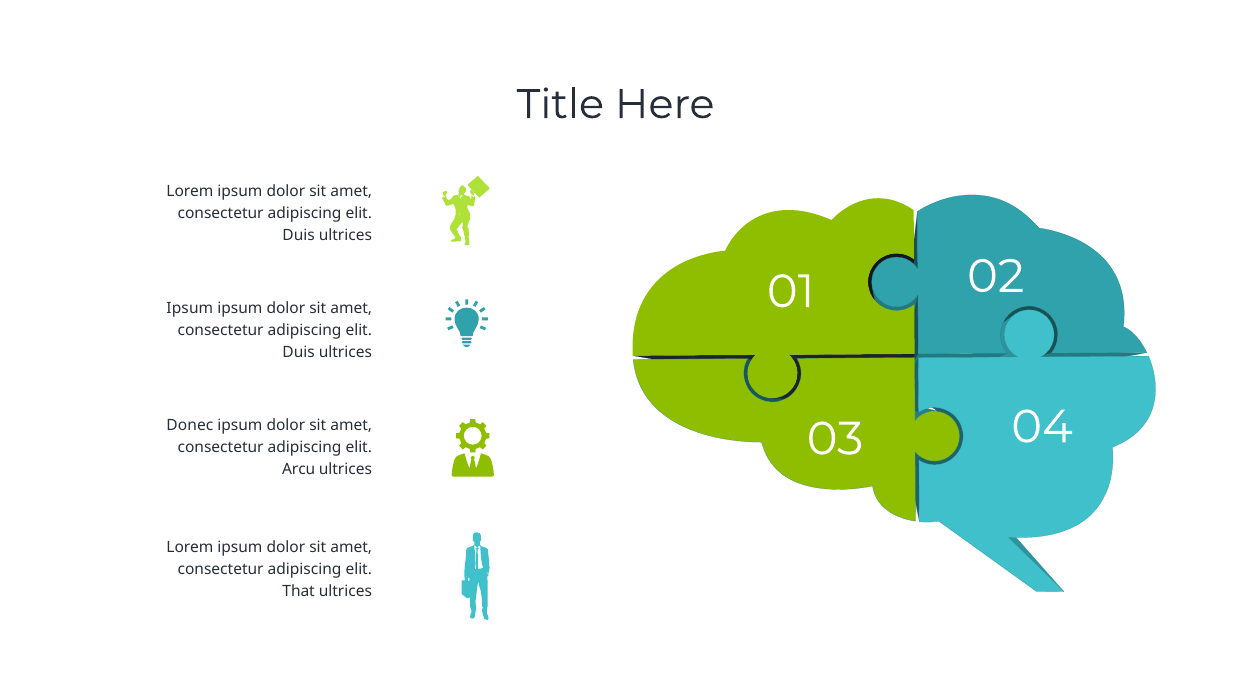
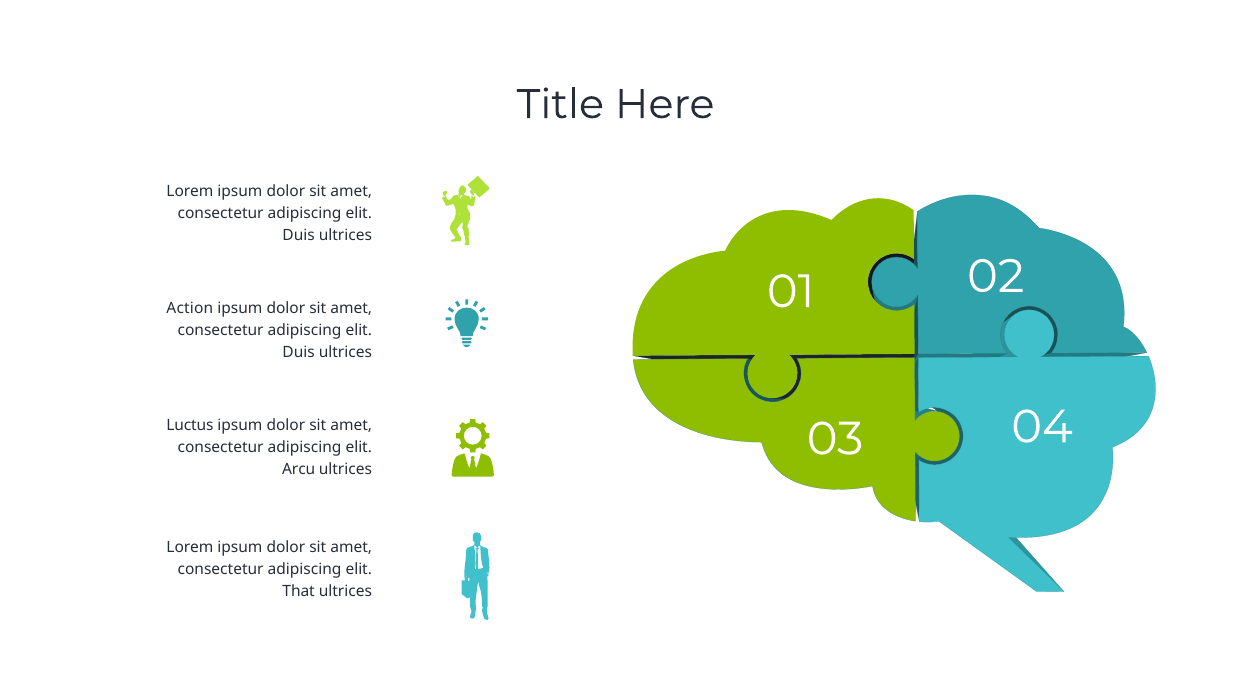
Ipsum at (190, 308): Ipsum -> Action
Donec: Donec -> Luctus
